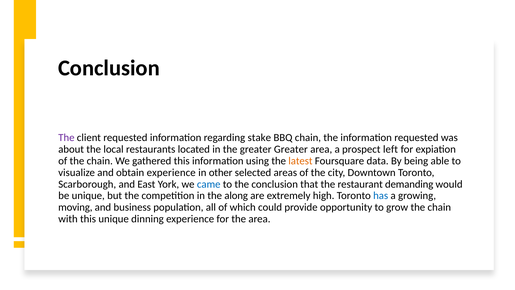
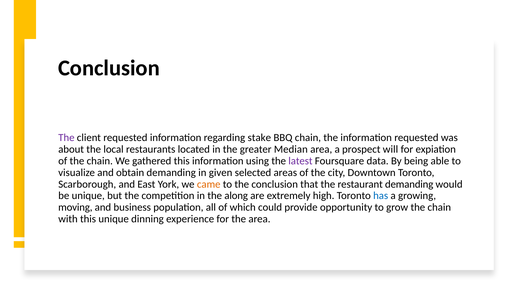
greater Greater: Greater -> Median
left: left -> will
latest colour: orange -> purple
obtain experience: experience -> demanding
other: other -> given
came colour: blue -> orange
